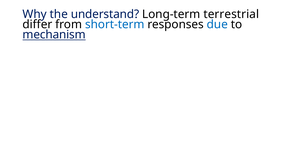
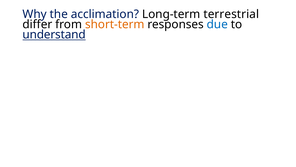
understand: understand -> acclimation
short-term colour: blue -> orange
mechanism: mechanism -> understand
